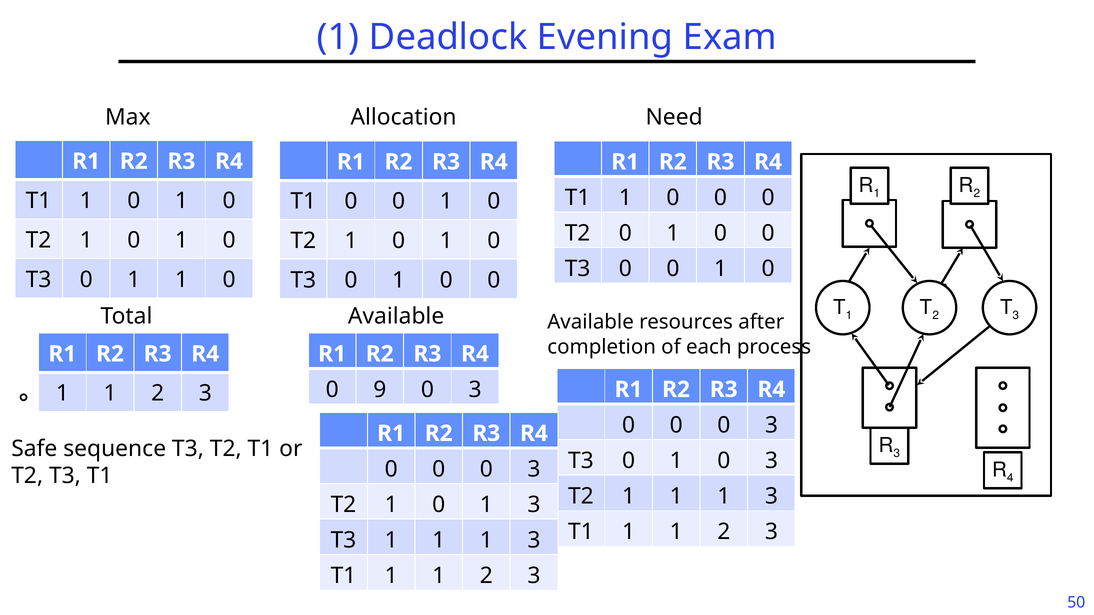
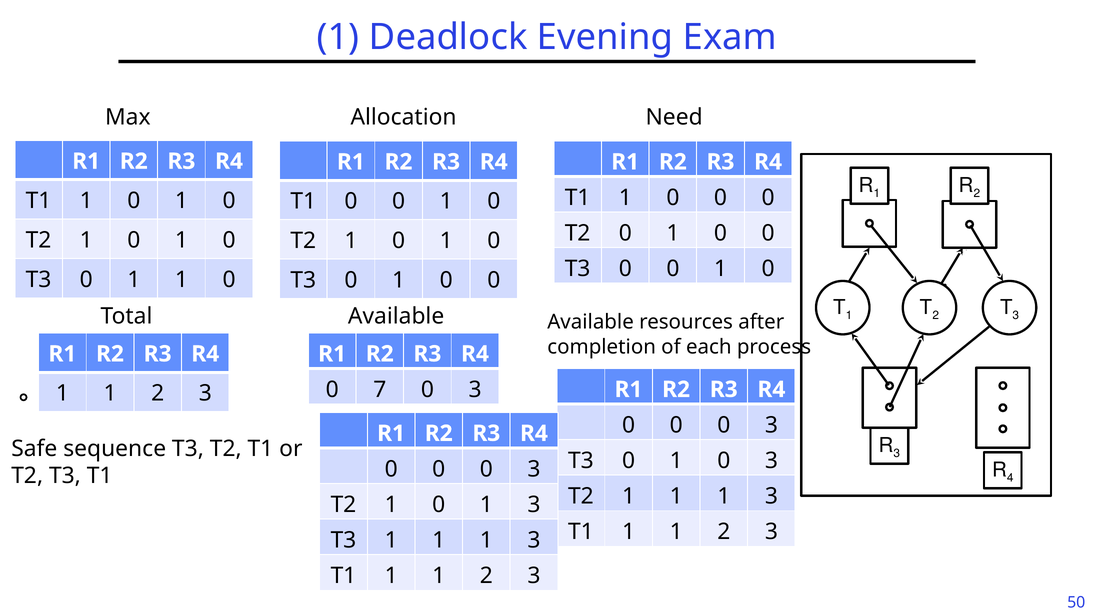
9: 9 -> 7
